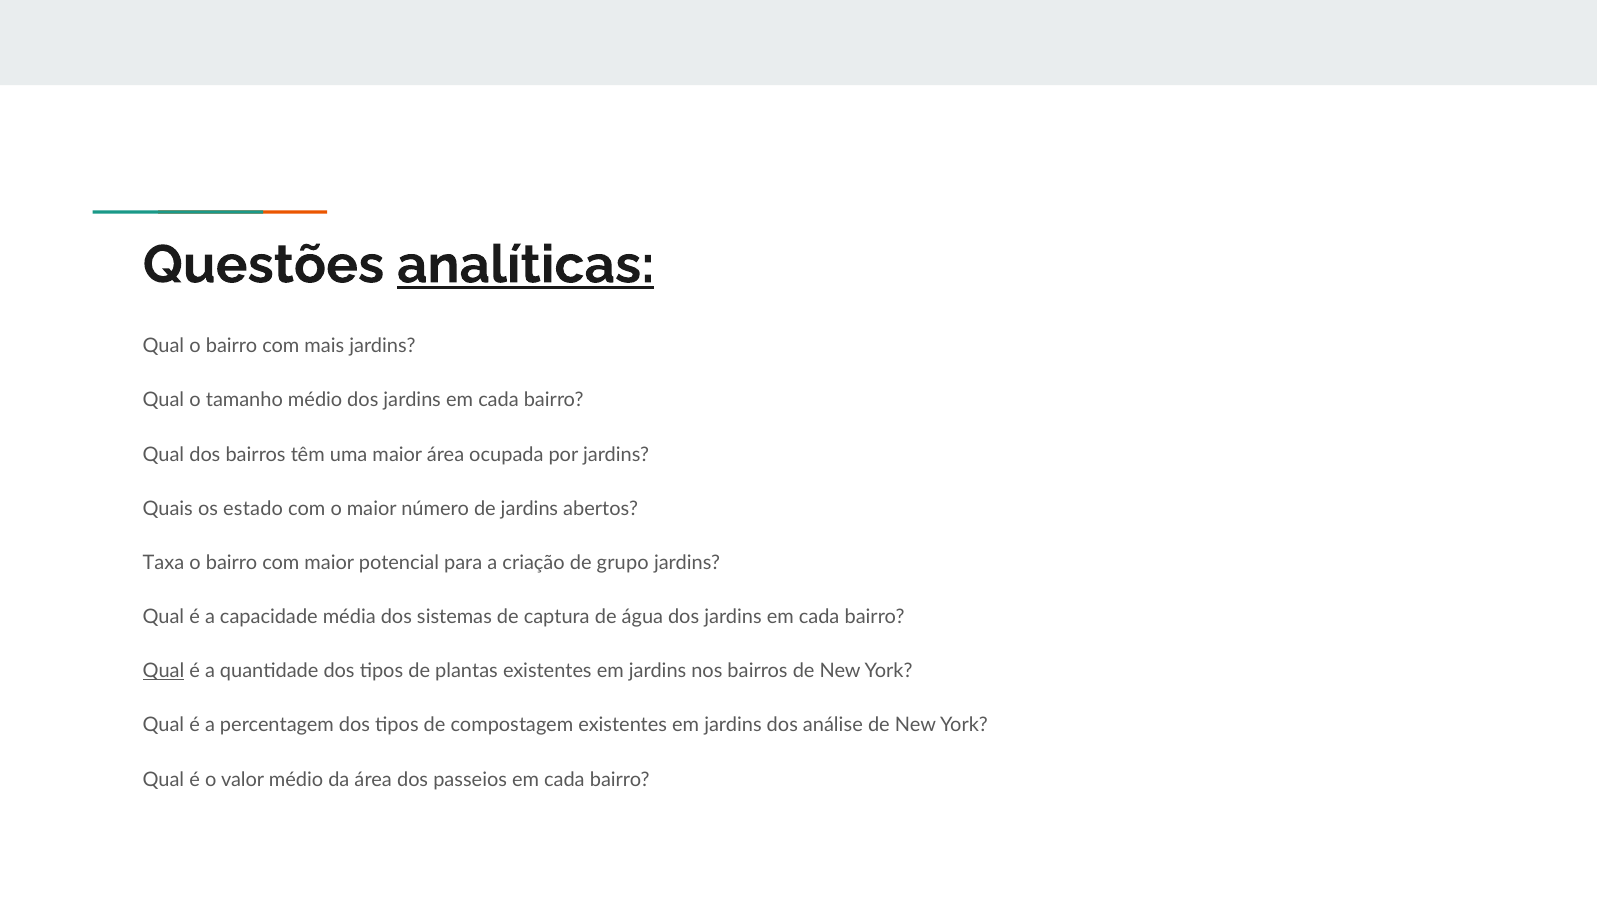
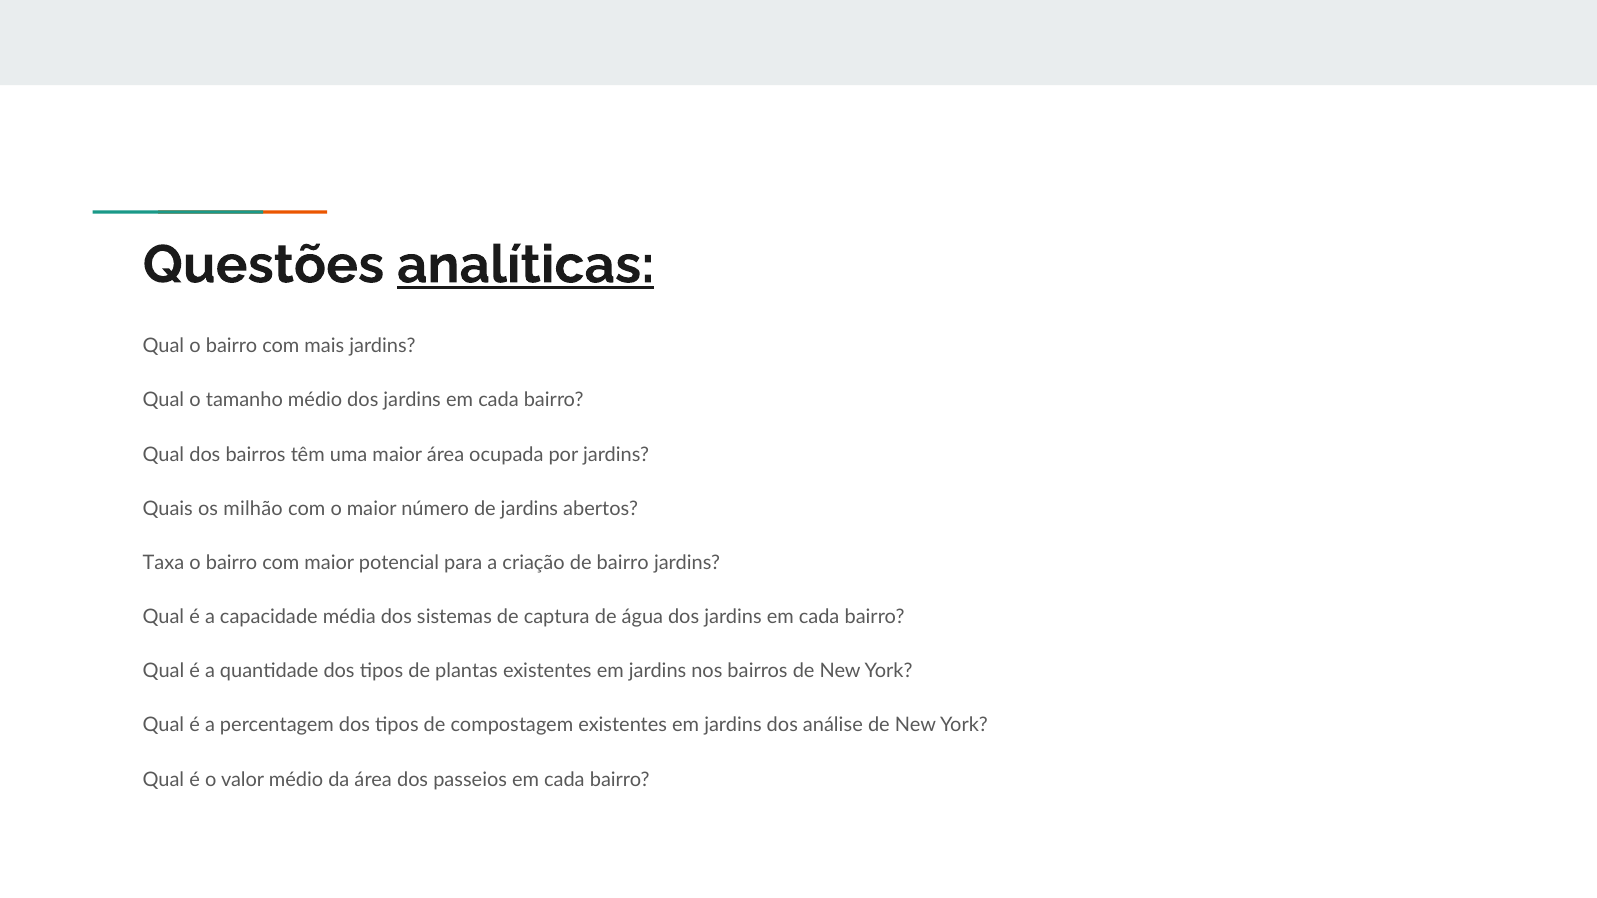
estado: estado -> milhão
de grupo: grupo -> bairro
Qual at (163, 671) underline: present -> none
